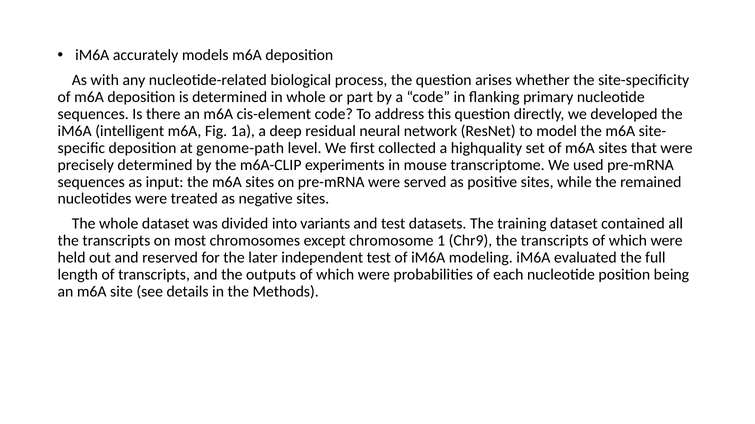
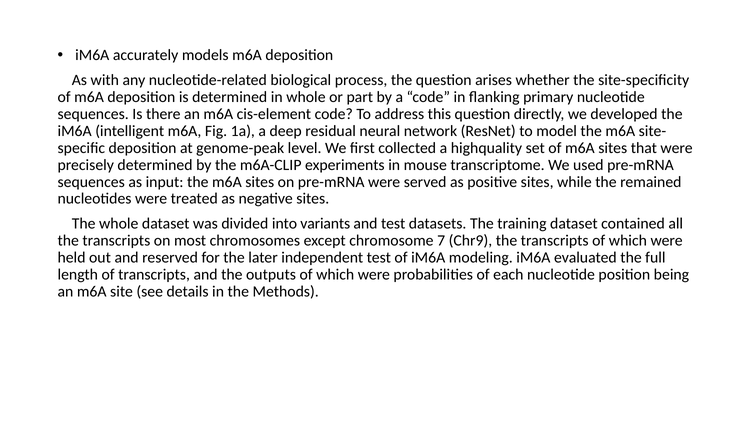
genome-path: genome-path -> genome-peak
1: 1 -> 7
